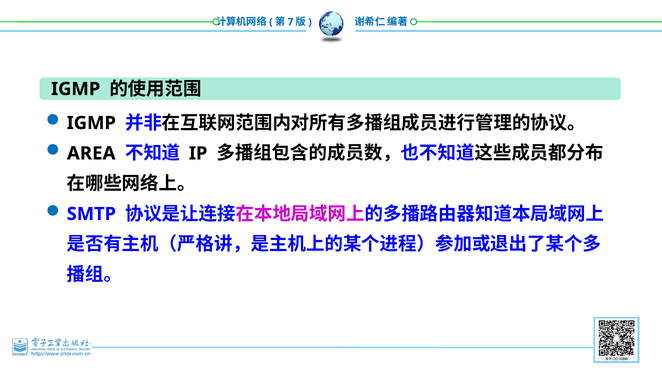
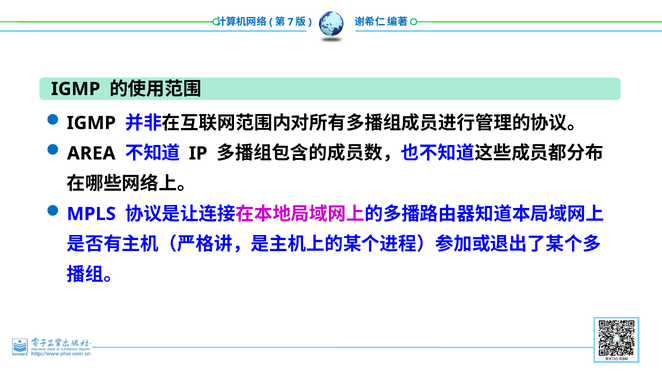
SMTP: SMTP -> MPLS
